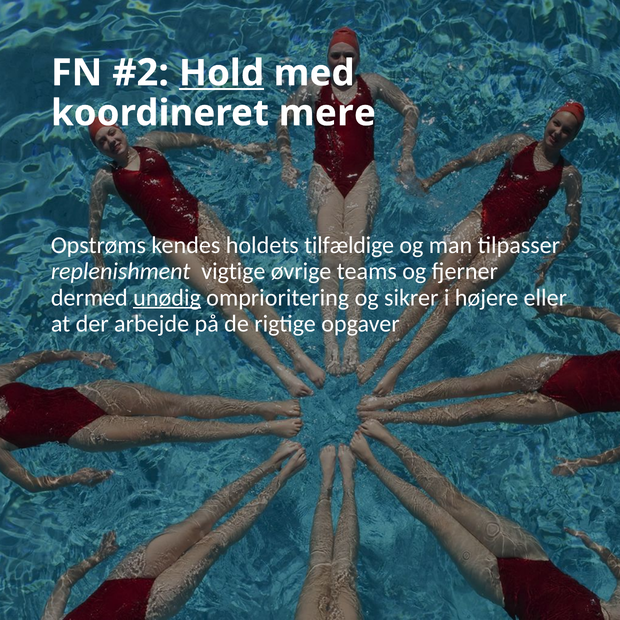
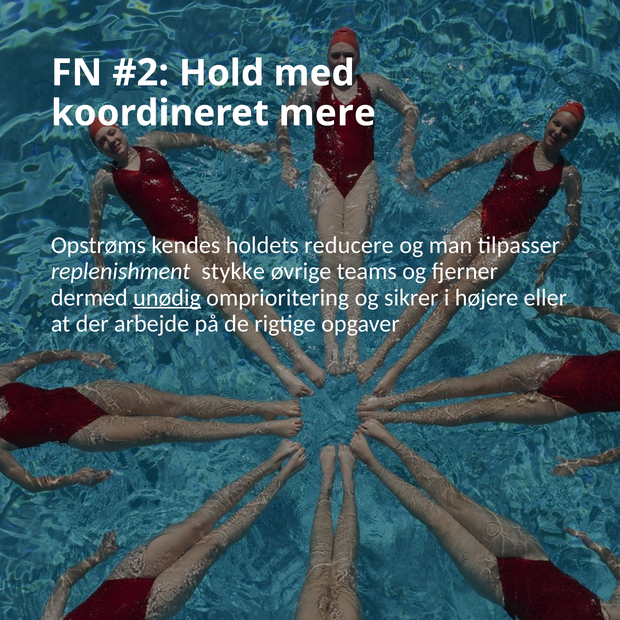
Hold underline: present -> none
tilfældige: tilfældige -> reducere
vigtige: vigtige -> stykke
